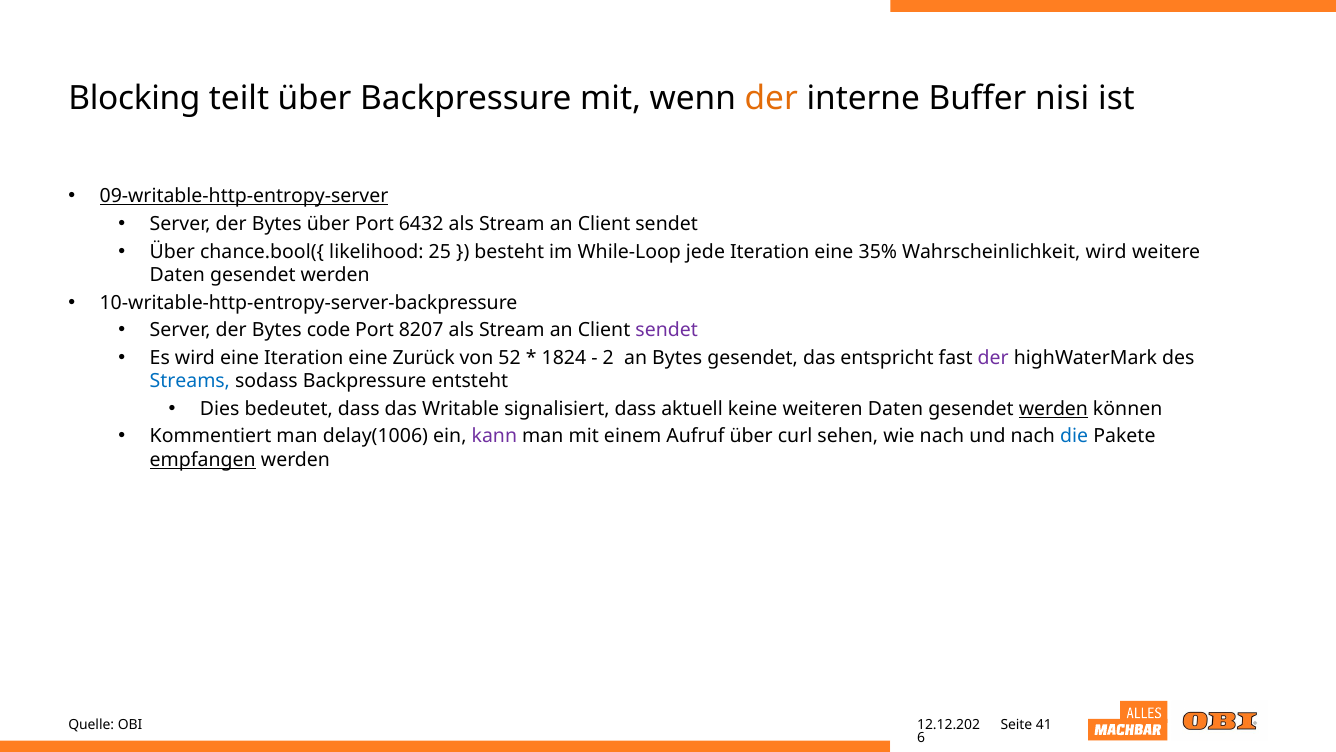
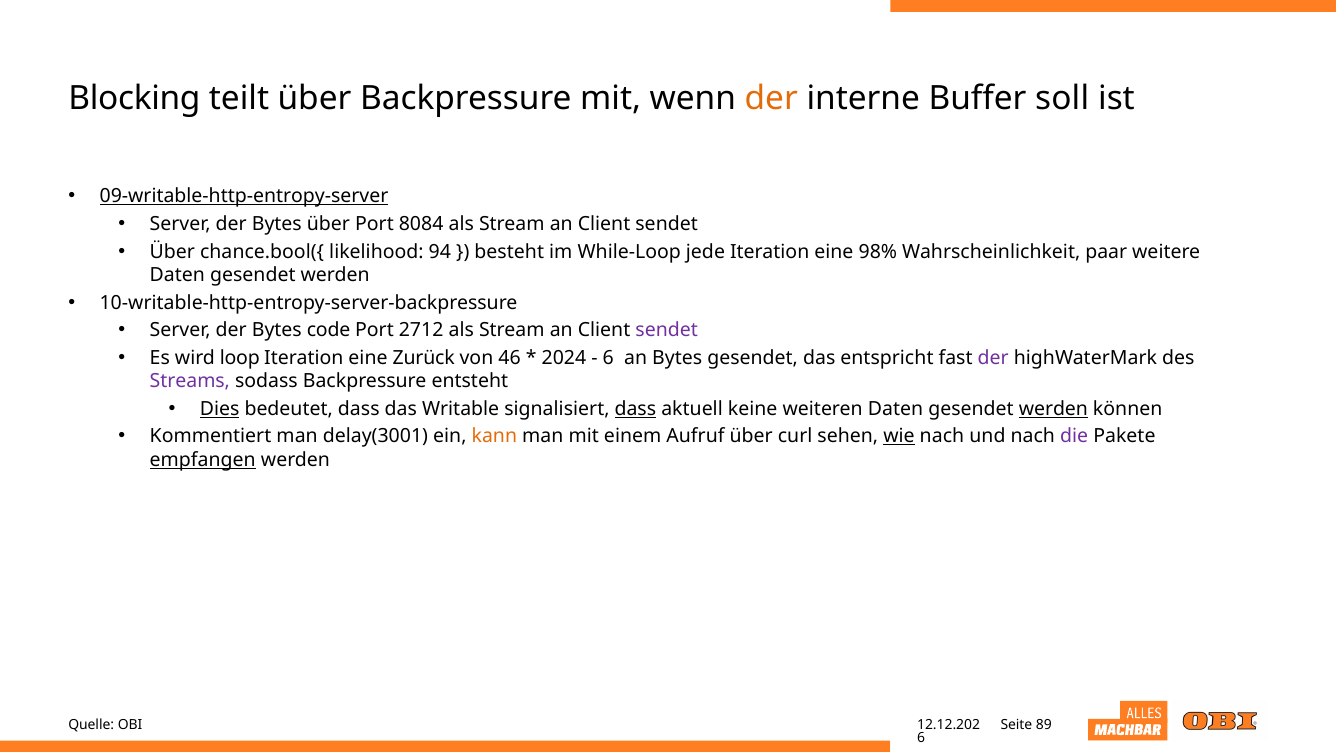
nisi: nisi -> soll
6432: 6432 -> 8084
25: 25 -> 94
35%: 35% -> 98%
Wahrscheinlichkeit wird: wird -> paar
8207: 8207 -> 2712
wird eine: eine -> loop
52: 52 -> 46
1824: 1824 -> 2024
2 at (608, 358): 2 -> 6
Streams colour: blue -> purple
Dies underline: none -> present
dass at (635, 409) underline: none -> present
delay(1006: delay(1006 -> delay(3001
kann colour: purple -> orange
wie underline: none -> present
die colour: blue -> purple
41: 41 -> 89
